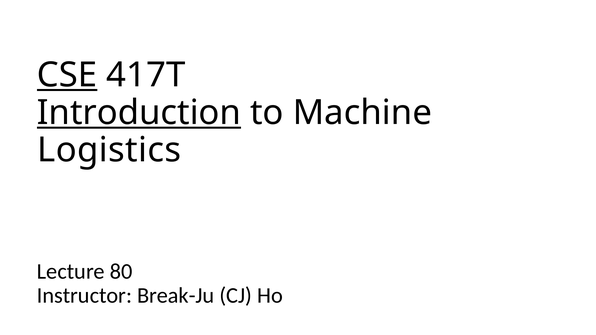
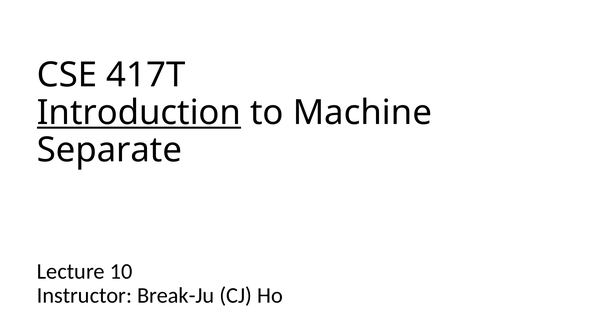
CSE underline: present -> none
Logistics: Logistics -> Separate
80: 80 -> 10
